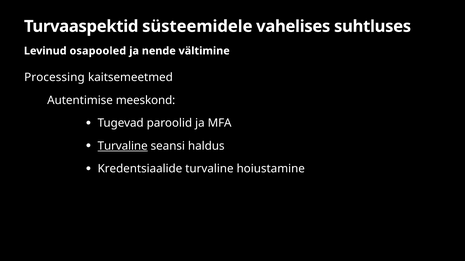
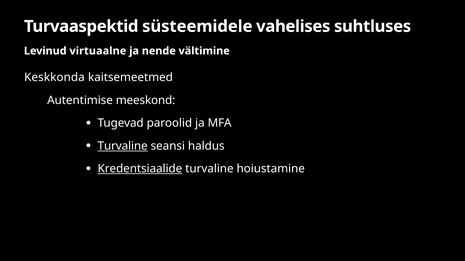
osapooled: osapooled -> virtuaalne
Processing: Processing -> Keskkonda
Kredentsiaalide underline: none -> present
